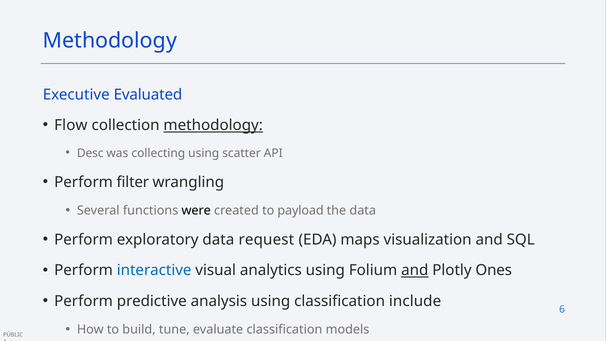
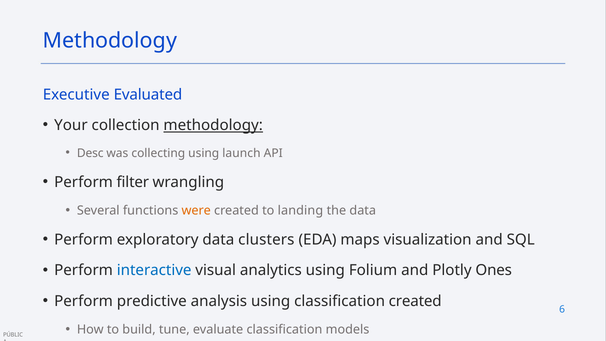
Flow: Flow -> Your
scatter: scatter -> launch
were colour: black -> orange
payload: payload -> landing
request: request -> clusters
and at (415, 270) underline: present -> none
classification include: include -> created
